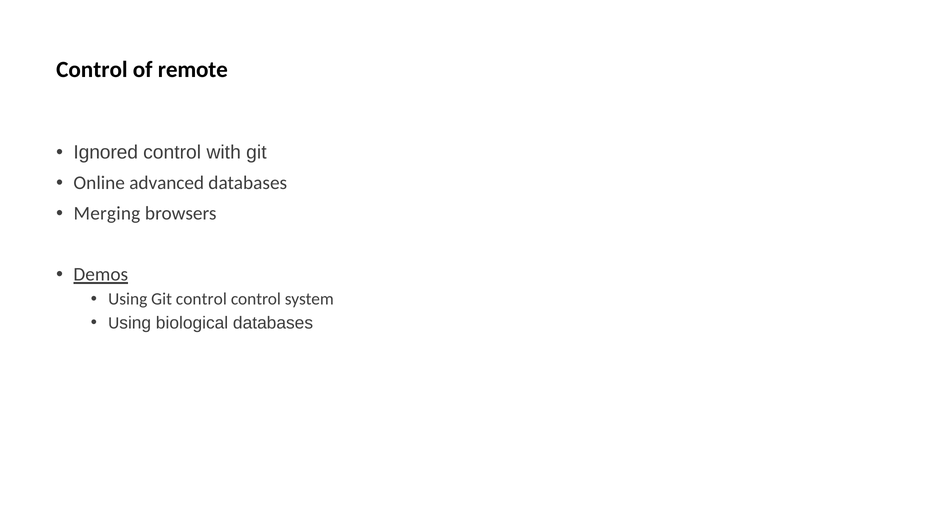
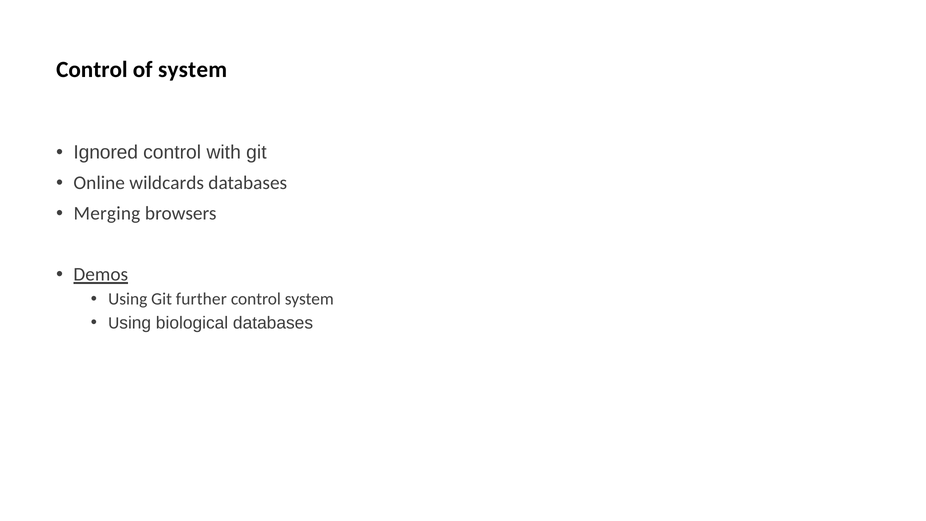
of remote: remote -> system
advanced: advanced -> wildcards
Git control: control -> further
